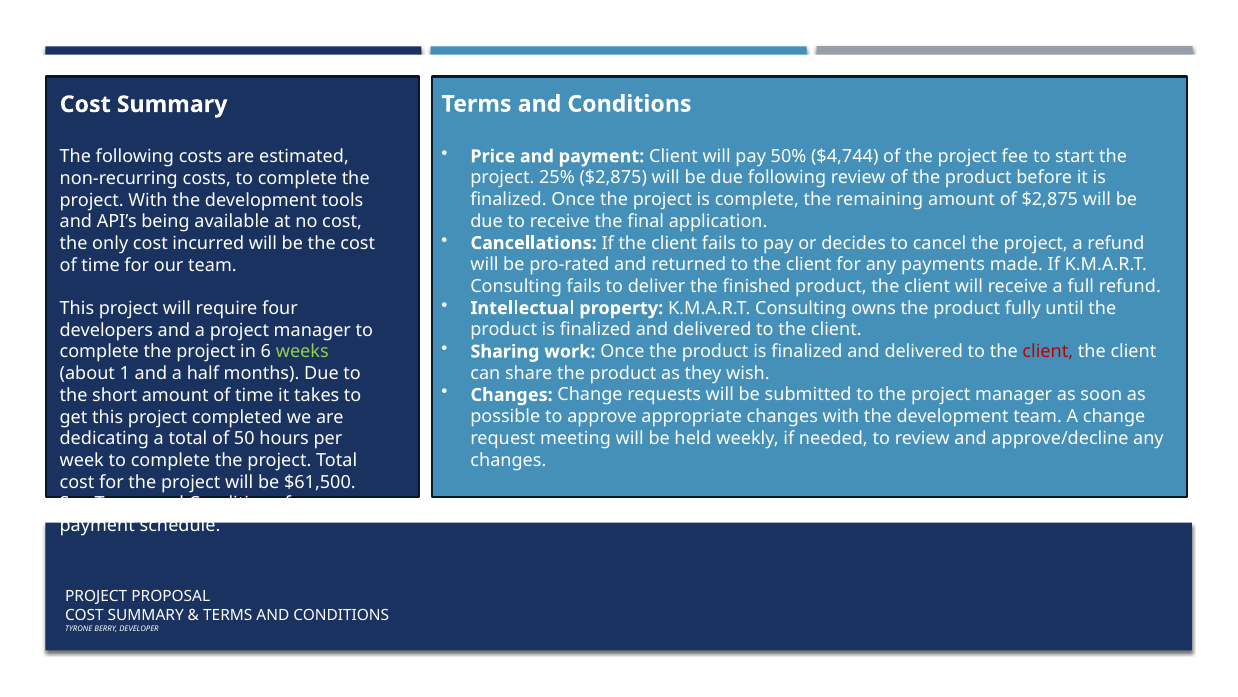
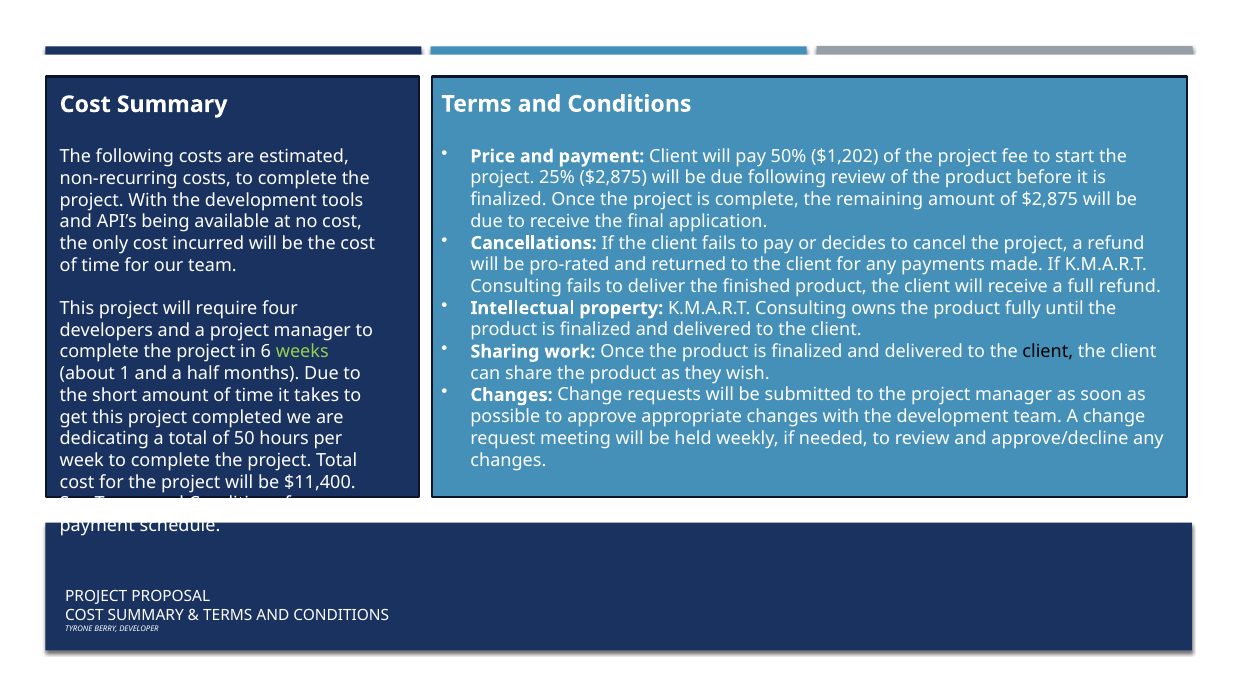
$4,744: $4,744 -> $1,202
client at (1048, 351) colour: red -> black
$61,500: $61,500 -> $11,400
